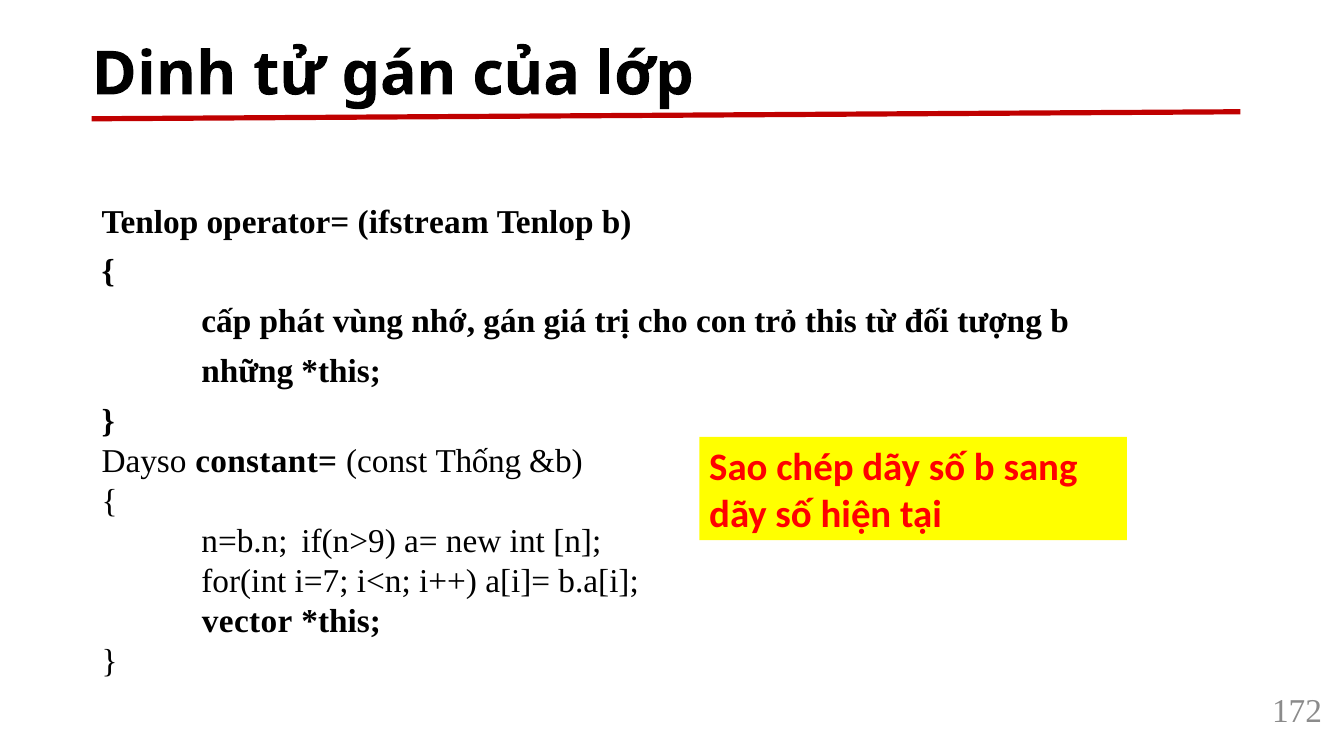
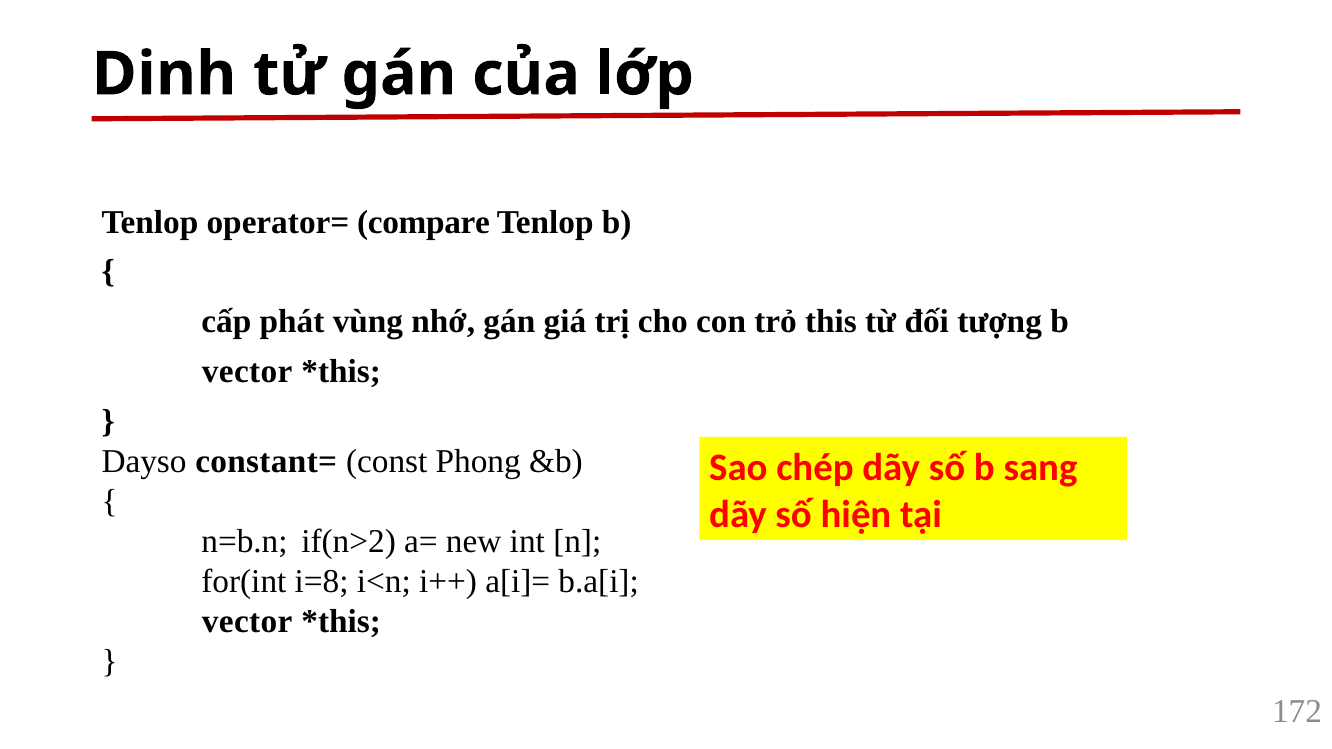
ifstream: ifstream -> compare
những at (247, 372): những -> vector
Thống: Thống -> Phong
if(n>9: if(n>9 -> if(n>2
i=7: i=7 -> i=8
